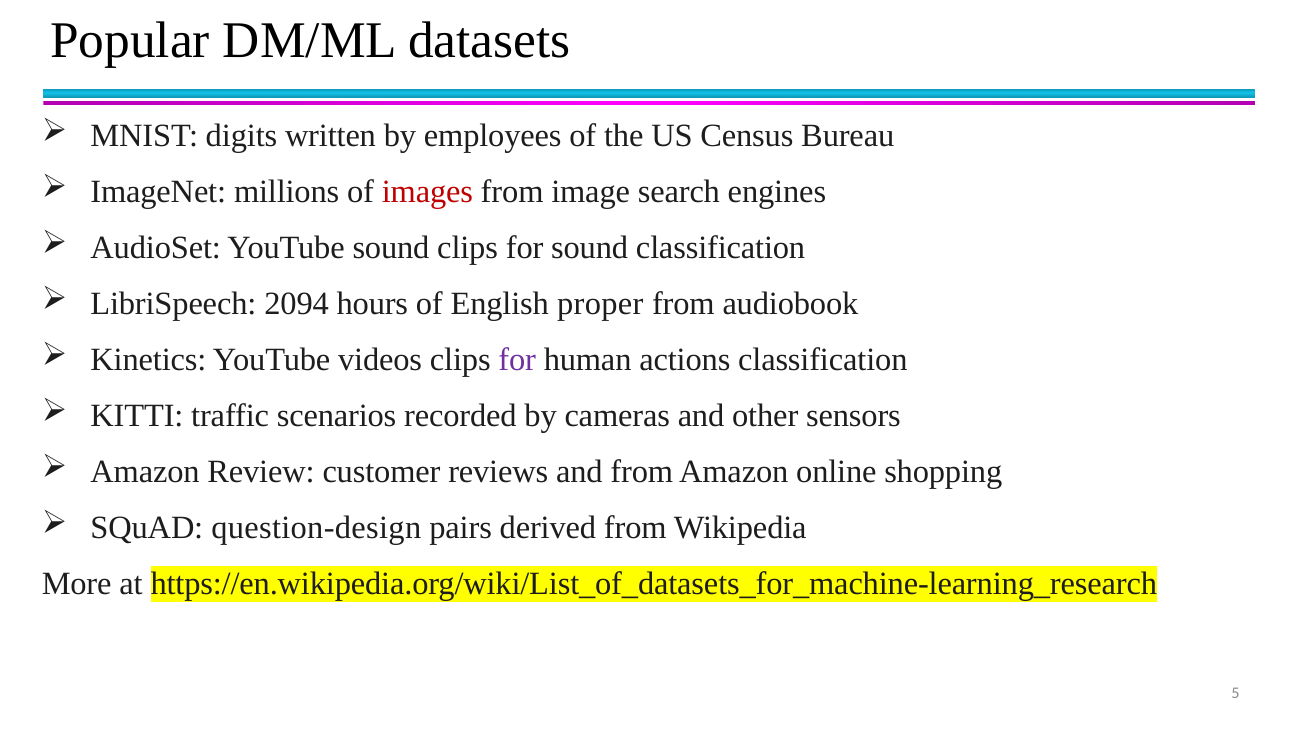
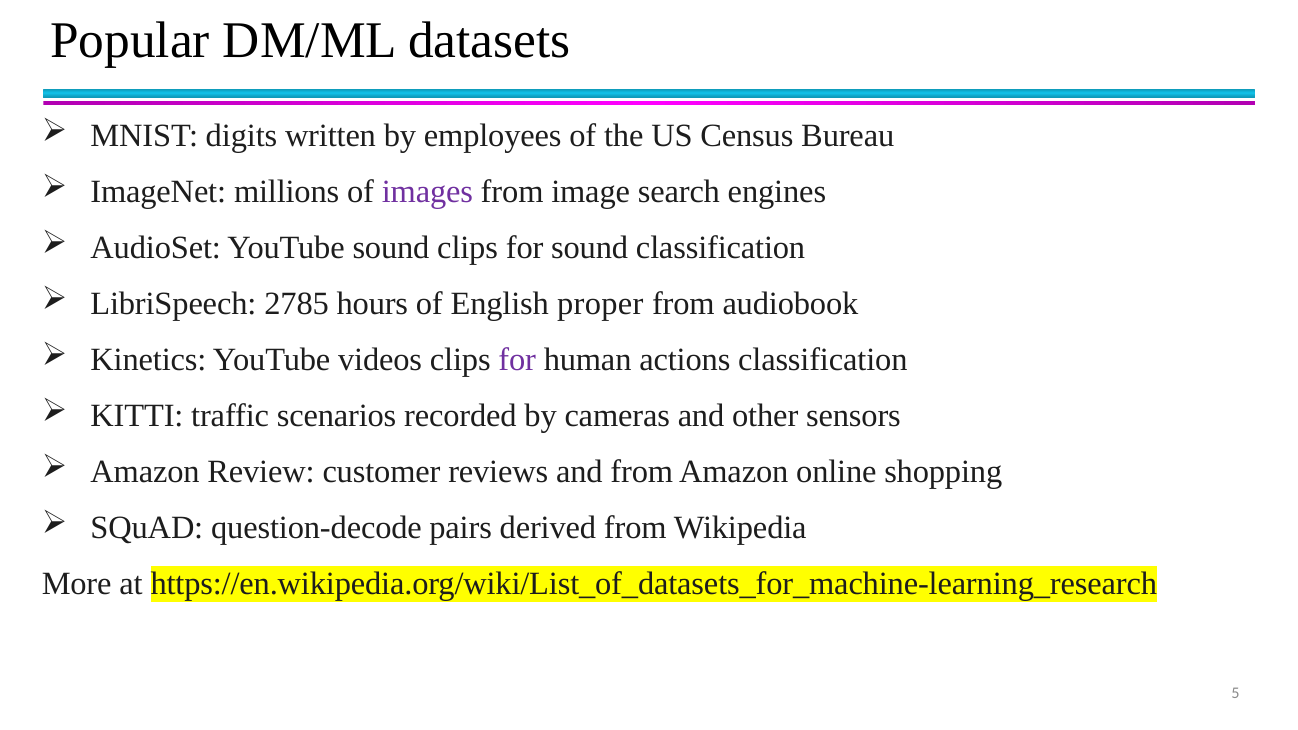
images colour: red -> purple
2094: 2094 -> 2785
question-design: question-design -> question-decode
